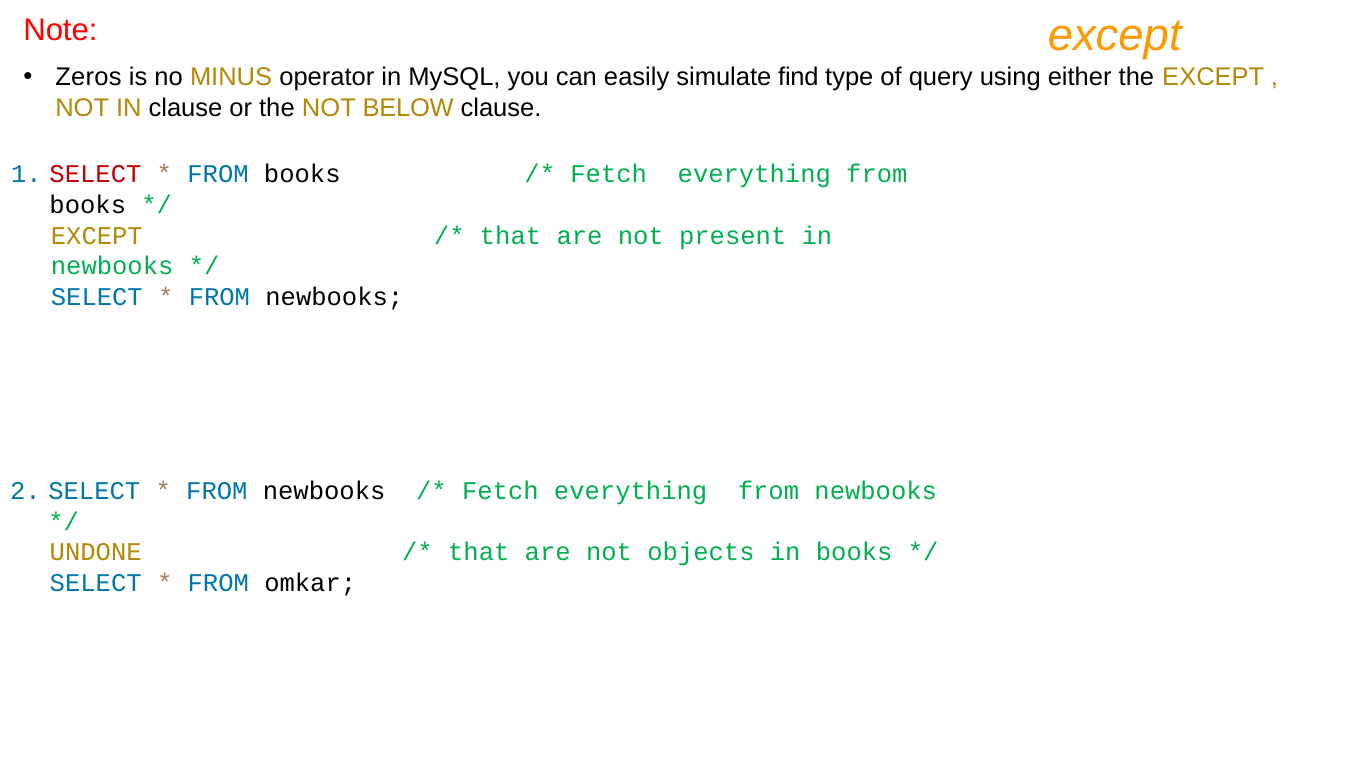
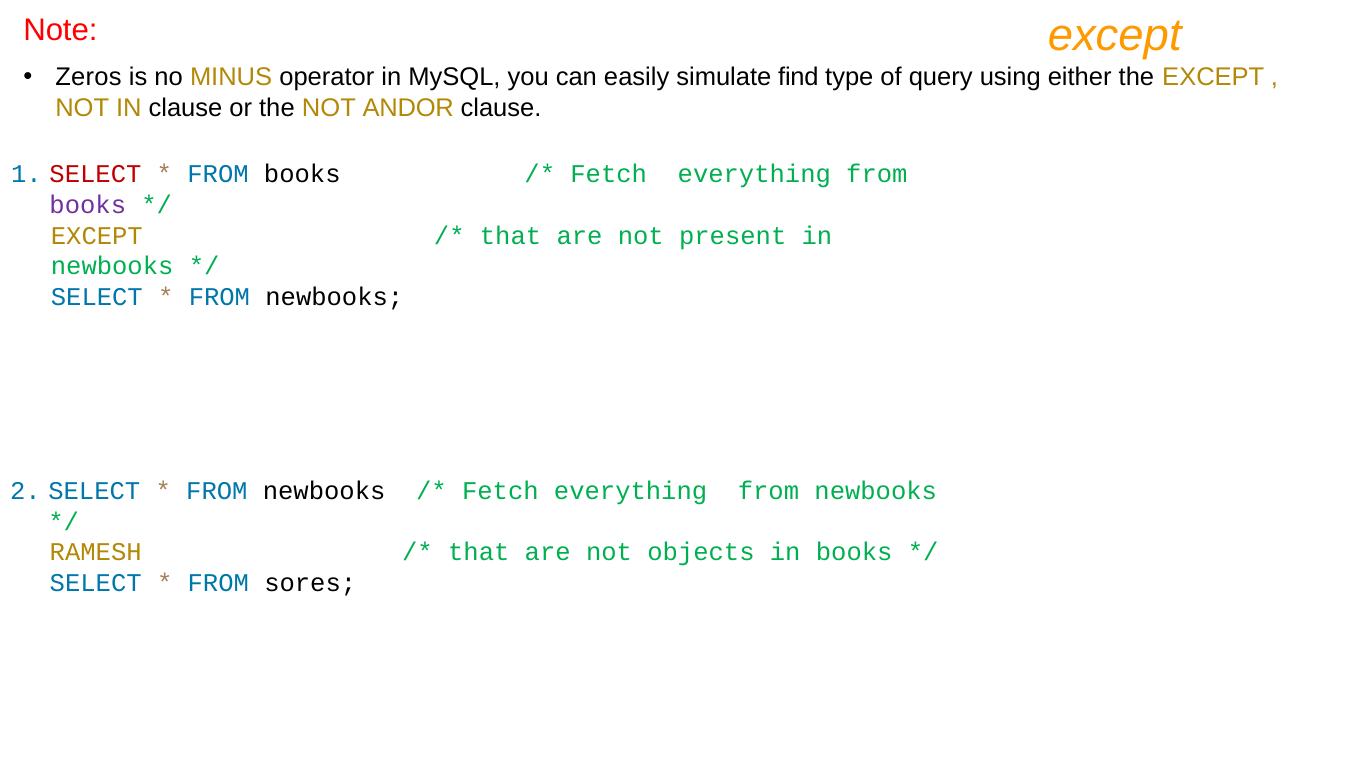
BELOW: BELOW -> ANDOR
books at (88, 205) colour: black -> purple
UNDONE: UNDONE -> RAMESH
omkar: omkar -> sores
